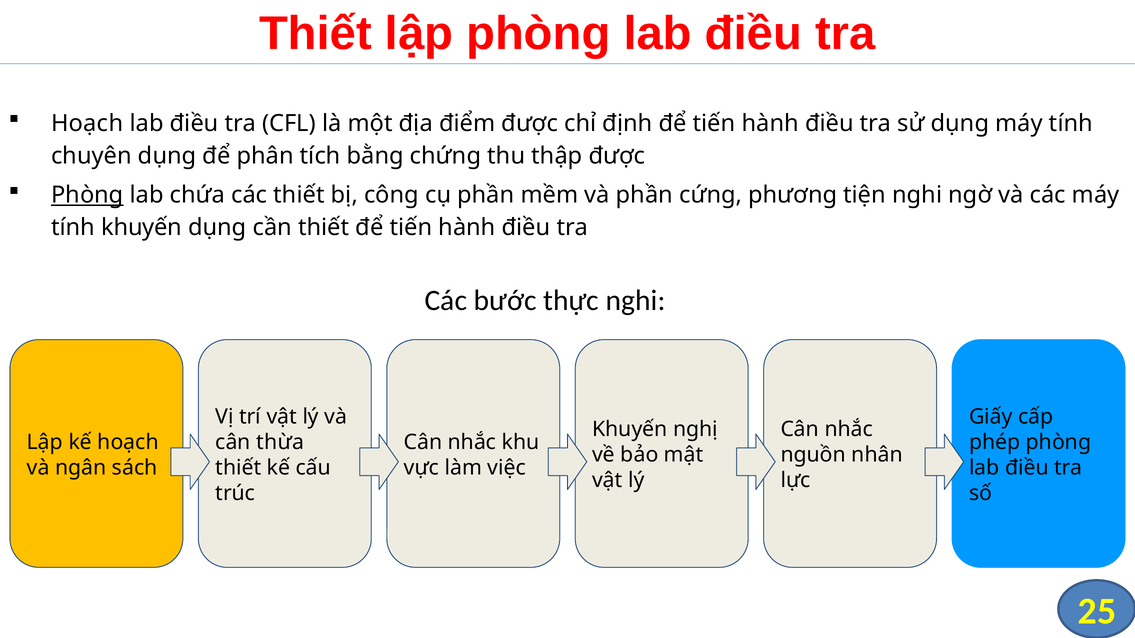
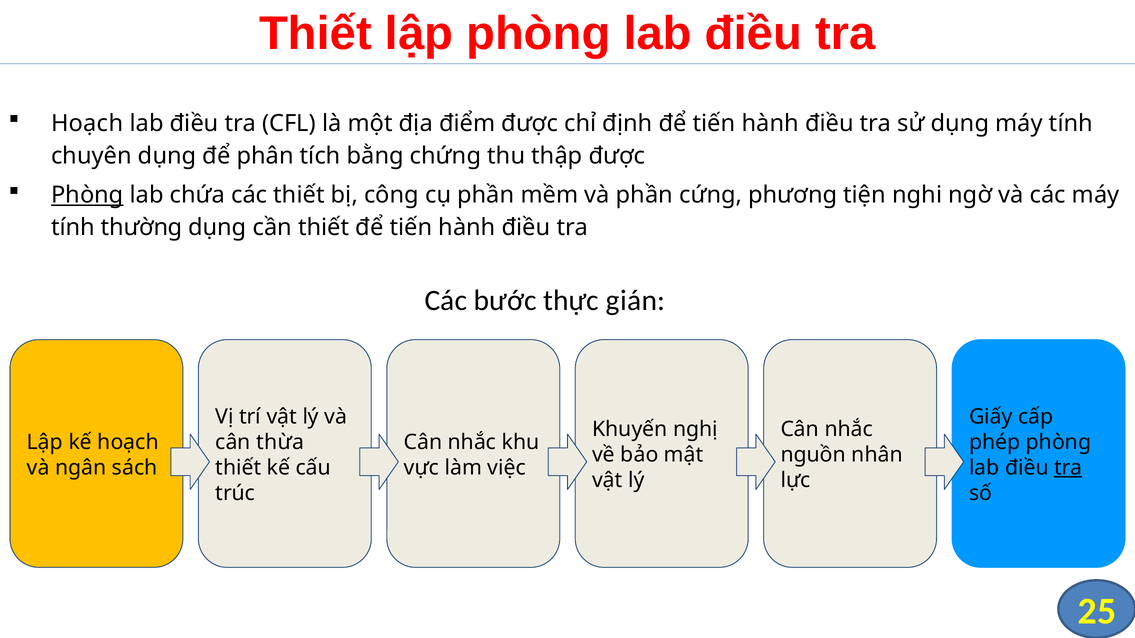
tính khuyến: khuyến -> thường
thực nghi: nghi -> gián
tra at (1068, 468) underline: none -> present
